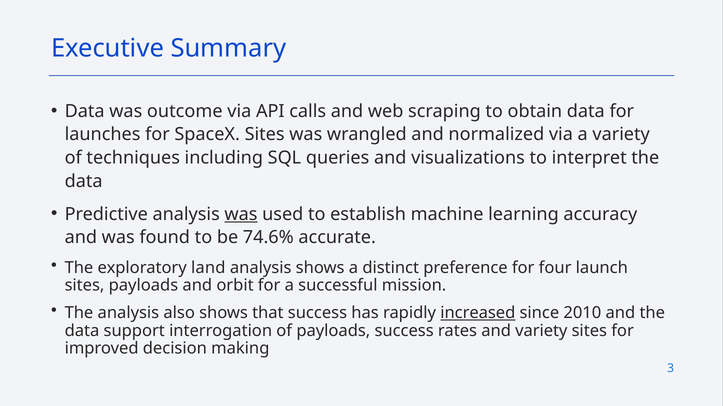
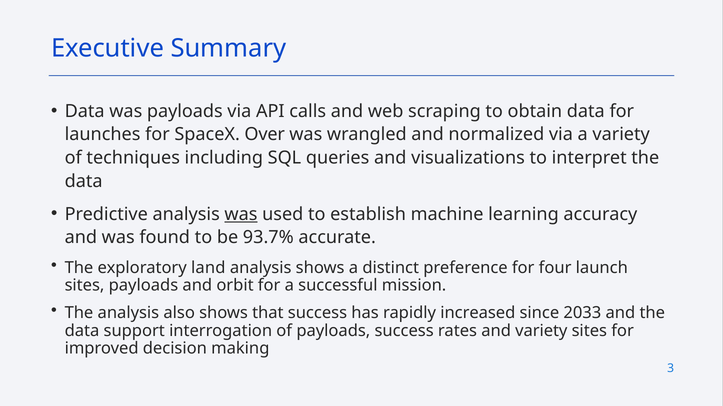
was outcome: outcome -> payloads
SpaceX Sites: Sites -> Over
74.6%: 74.6% -> 93.7%
increased underline: present -> none
2010: 2010 -> 2033
